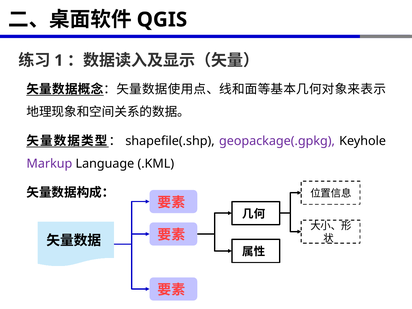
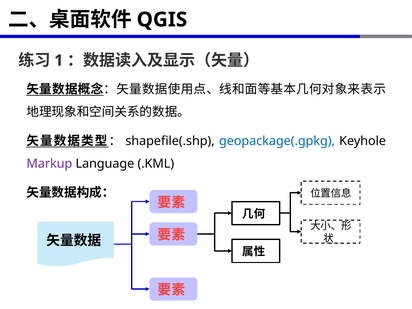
geopackage(.gpkg colour: purple -> blue
